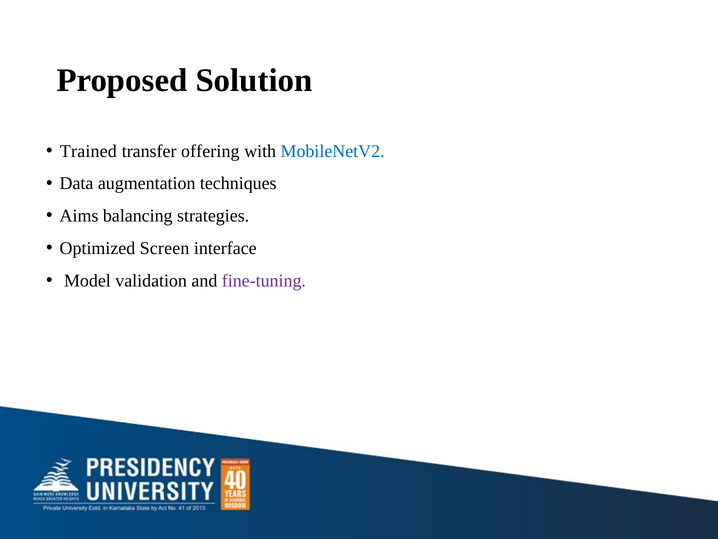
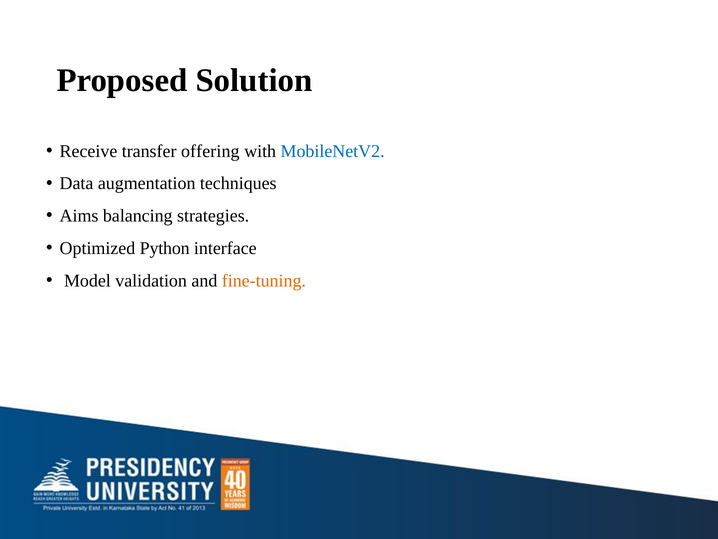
Trained: Trained -> Receive
Screen: Screen -> Python
fine-tuning colour: purple -> orange
